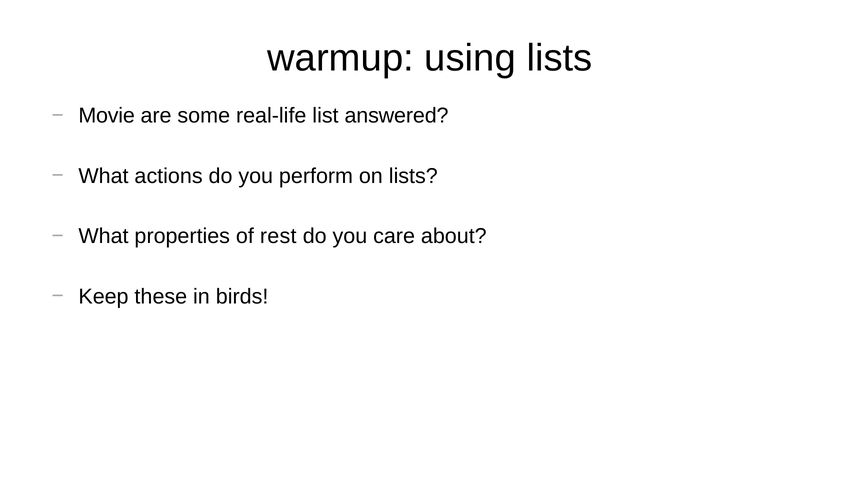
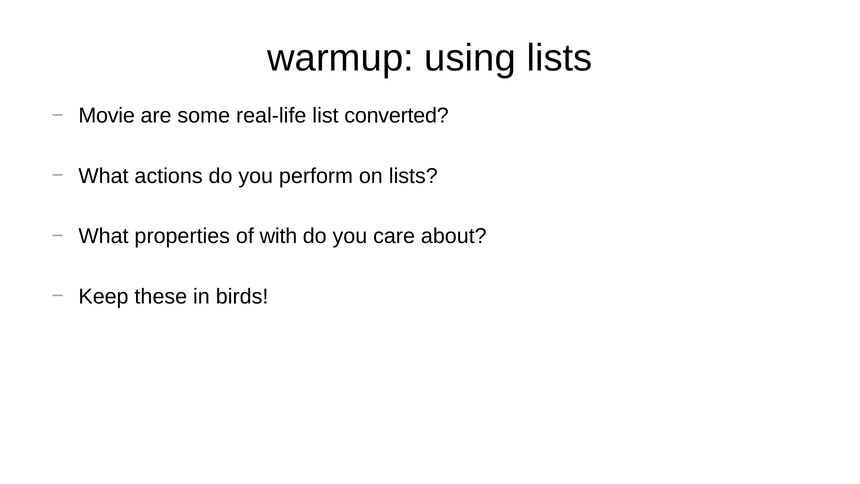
answered: answered -> converted
rest: rest -> with
